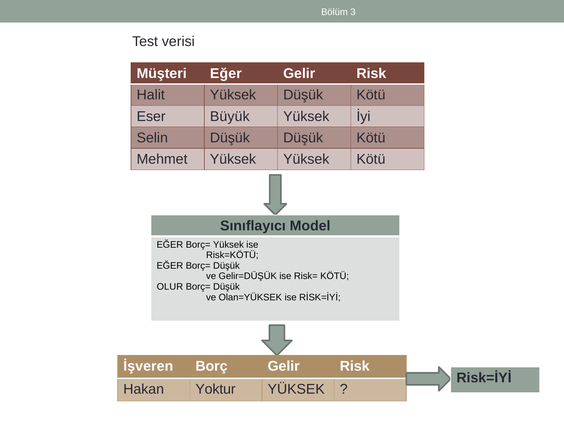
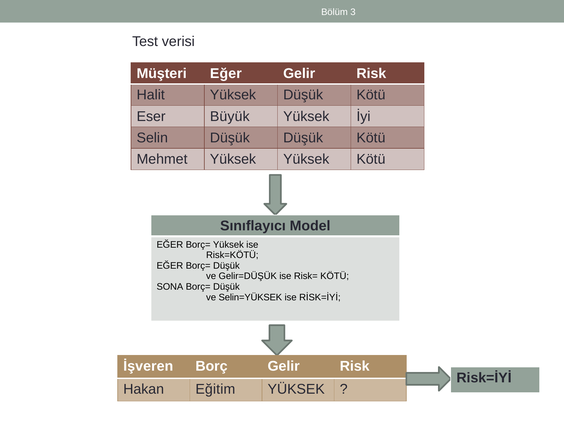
OLUR: OLUR -> SONA
Olan=YÜKSEK: Olan=YÜKSEK -> Selin=YÜKSEK
Yoktur: Yoktur -> Eğitim
